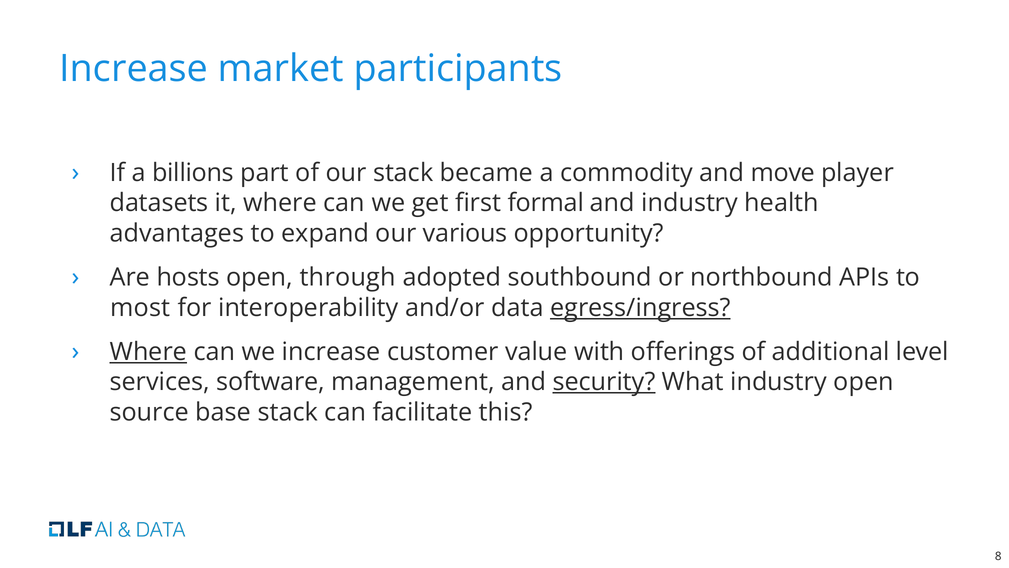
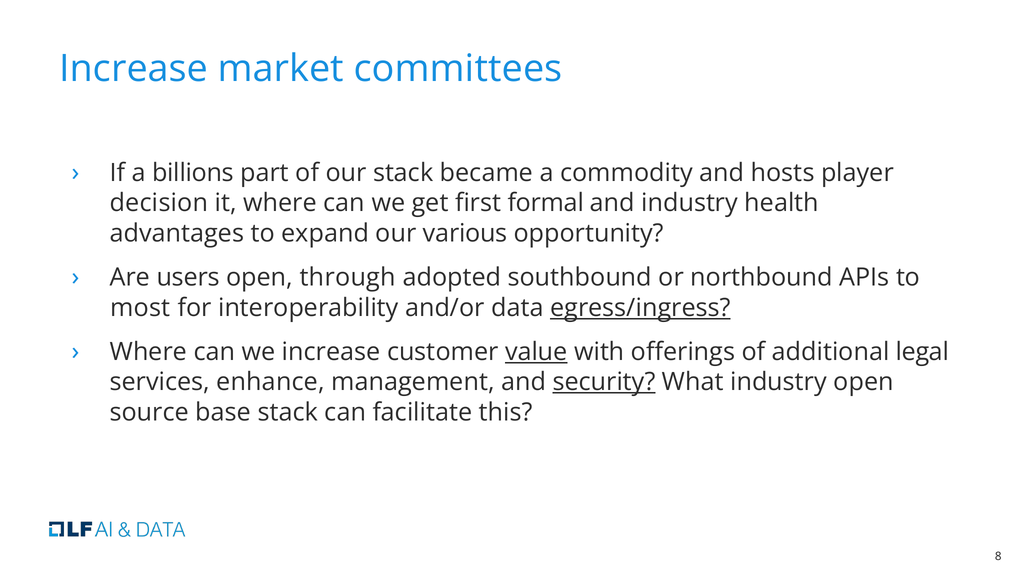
participants: participants -> committees
move: move -> hosts
datasets: datasets -> decision
hosts: hosts -> users
Where at (148, 351) underline: present -> none
value underline: none -> present
level: level -> legal
software: software -> enhance
